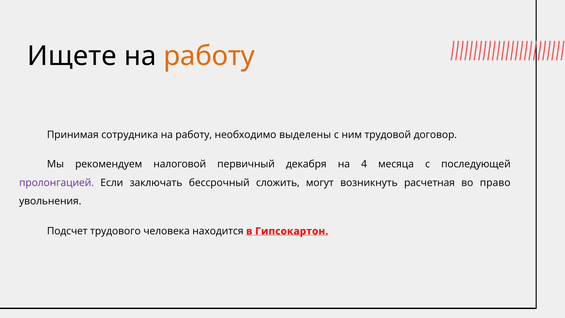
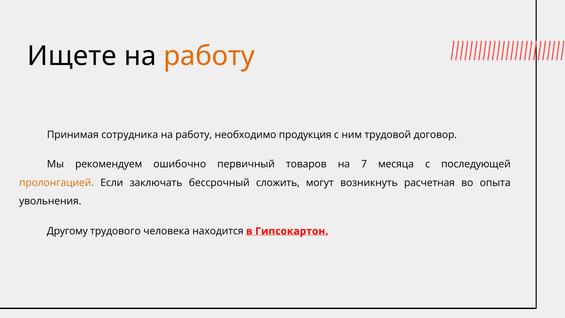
выделены: выделены -> продукция
налоговой: налоговой -> ошибочно
декабря: декабря -> товаров
4: 4 -> 7
пролонгацией colour: purple -> orange
право: право -> опыта
Подсчет: Подсчет -> Другому
